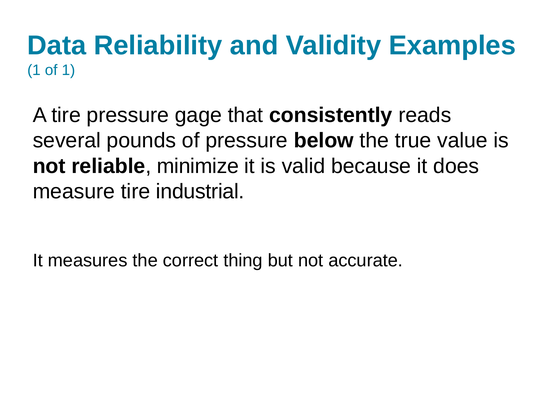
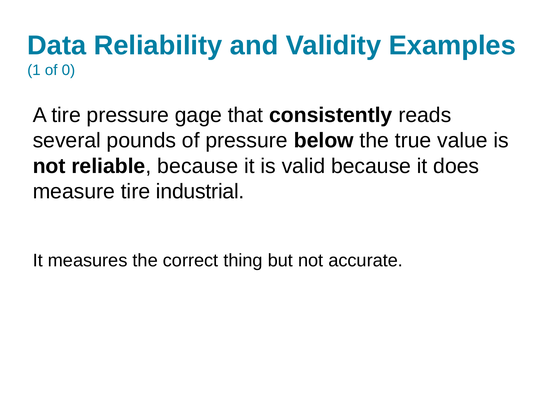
of 1: 1 -> 0
reliable minimize: minimize -> because
